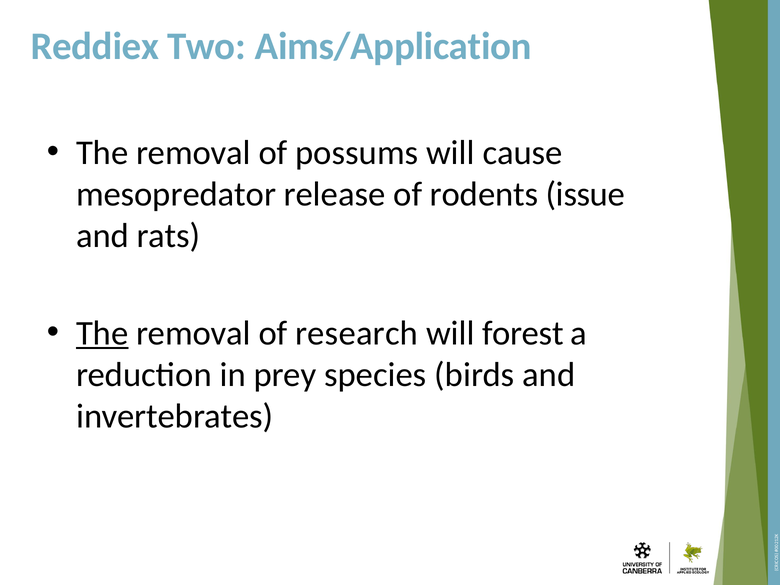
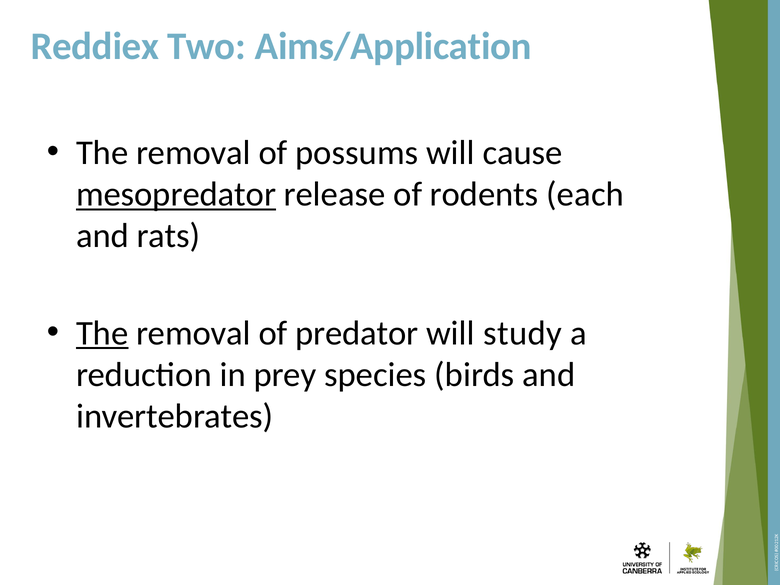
mesopredator underline: none -> present
issue: issue -> each
research: research -> predator
forest: forest -> study
